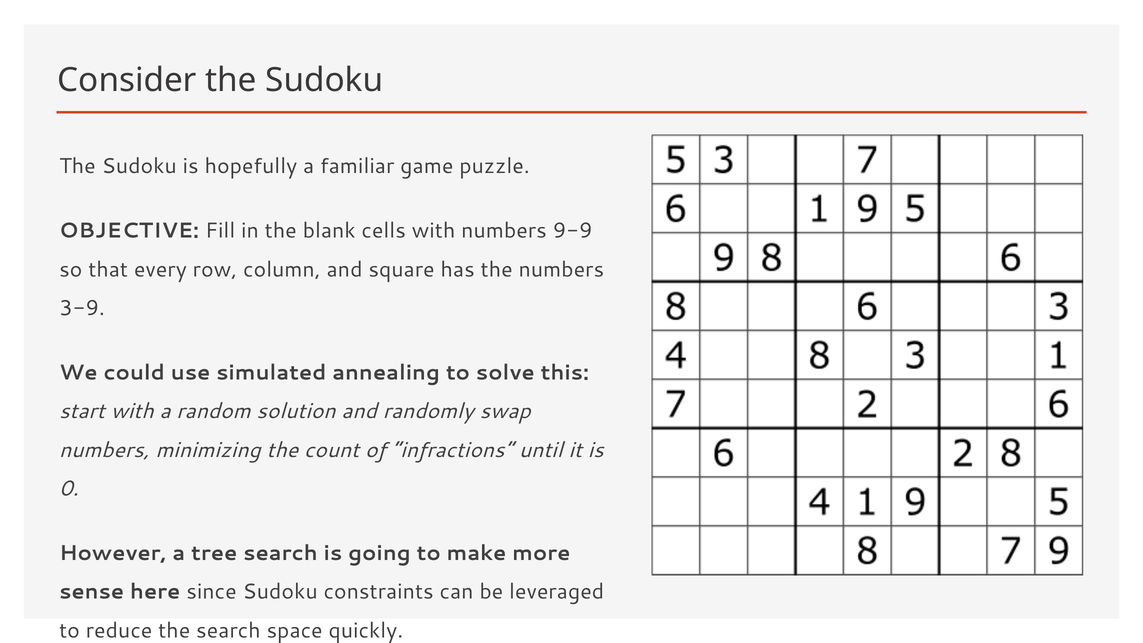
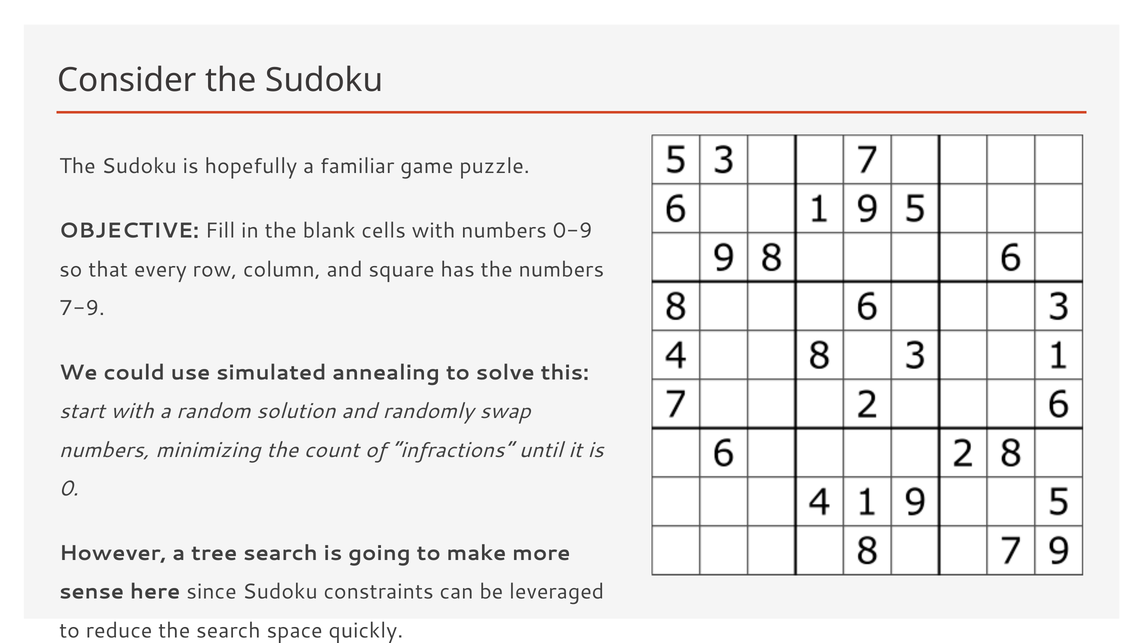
9-9: 9-9 -> 0-9
3-9: 3-9 -> 7-9
